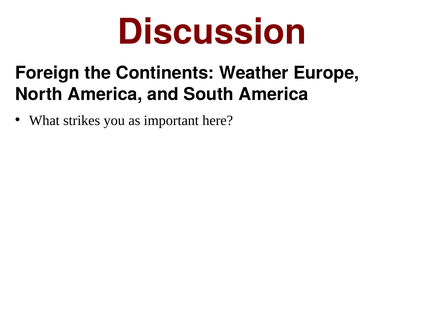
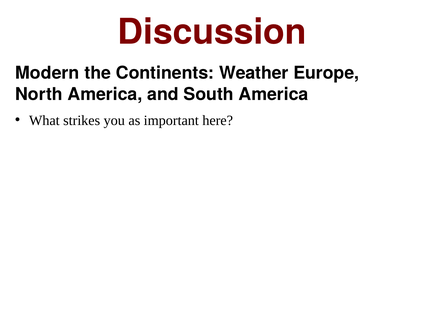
Foreign: Foreign -> Modern
